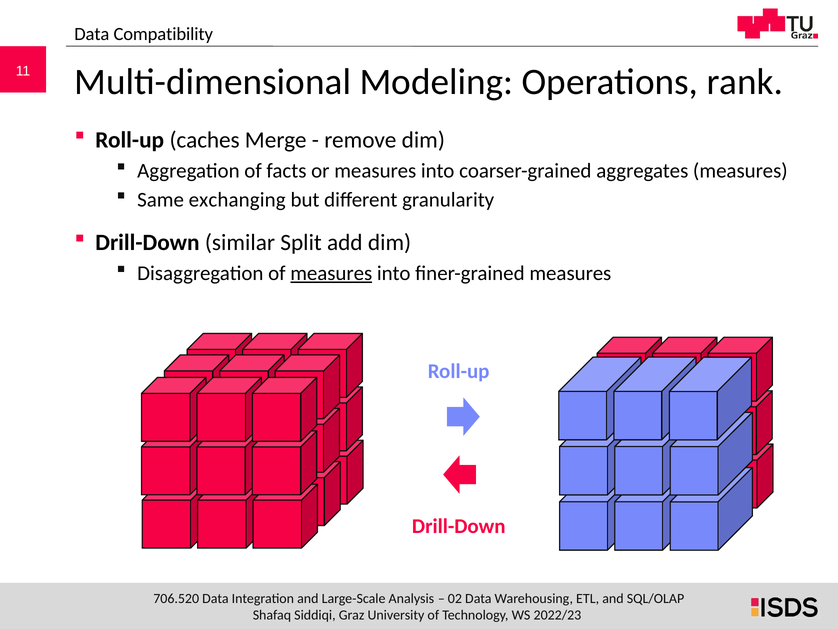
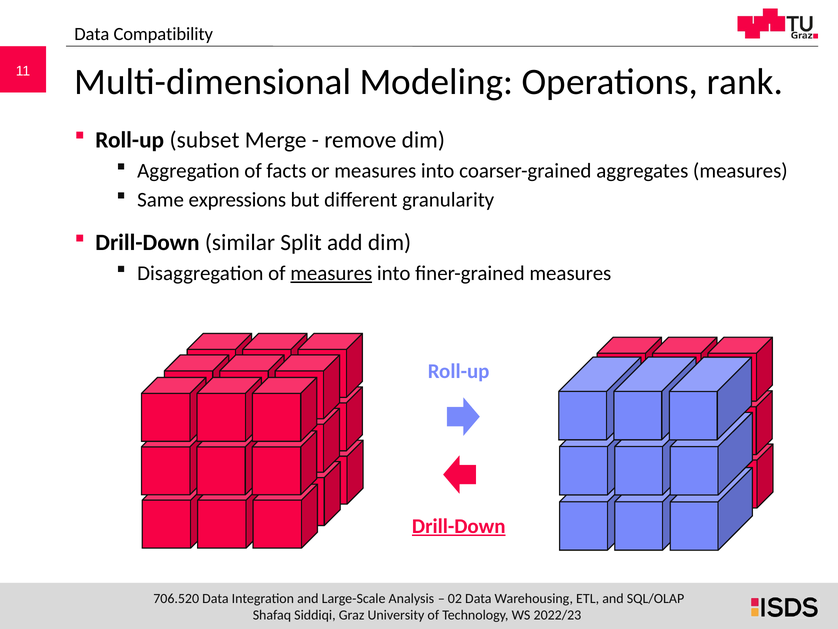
caches: caches -> subset
exchanging: exchanging -> expressions
Drill-Down at (459, 526) underline: none -> present
